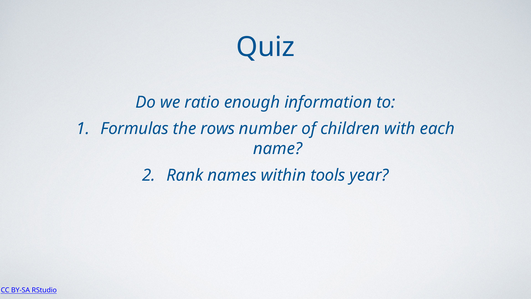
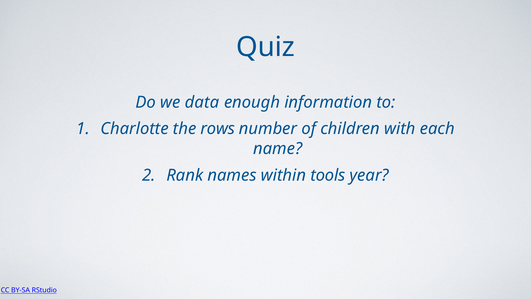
ratio: ratio -> data
Formulas: Formulas -> Charlotte
